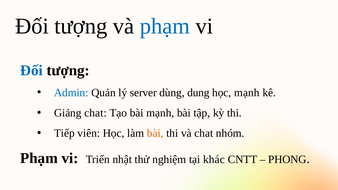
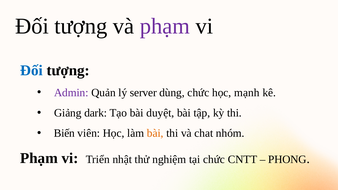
phạm at (165, 26) colour: blue -> purple
Admin colour: blue -> purple
dùng dung: dung -> chức
Giảng chat: chat -> dark
bài mạnh: mạnh -> duyệt
Tiếp: Tiếp -> Biến
tại khác: khác -> chức
